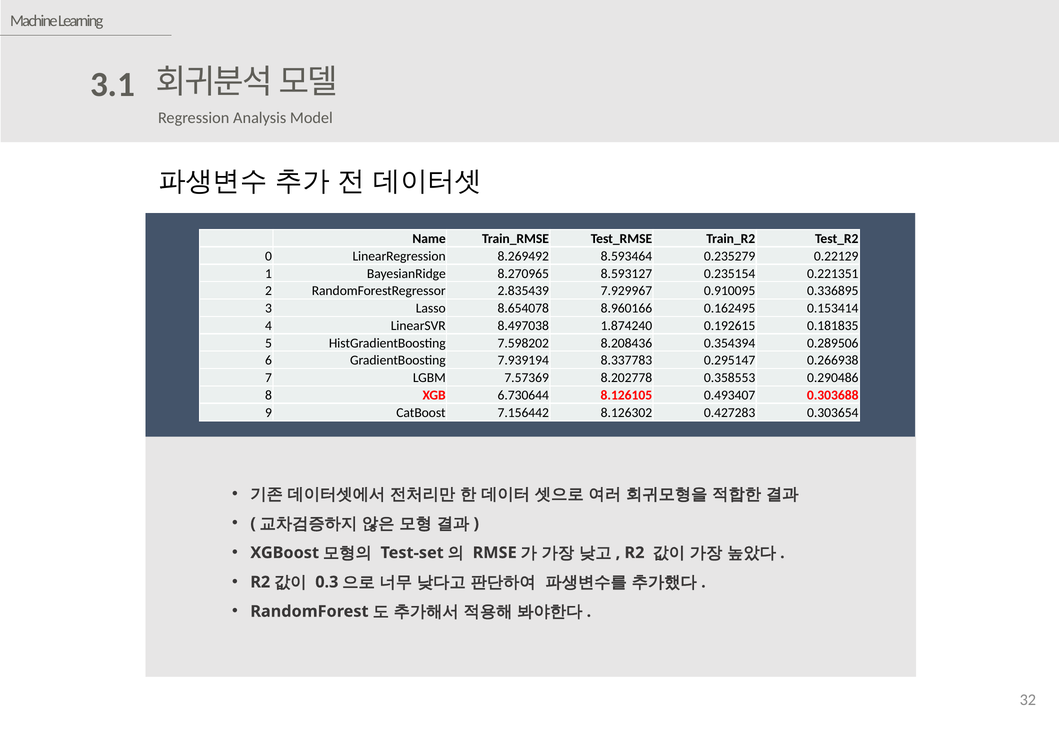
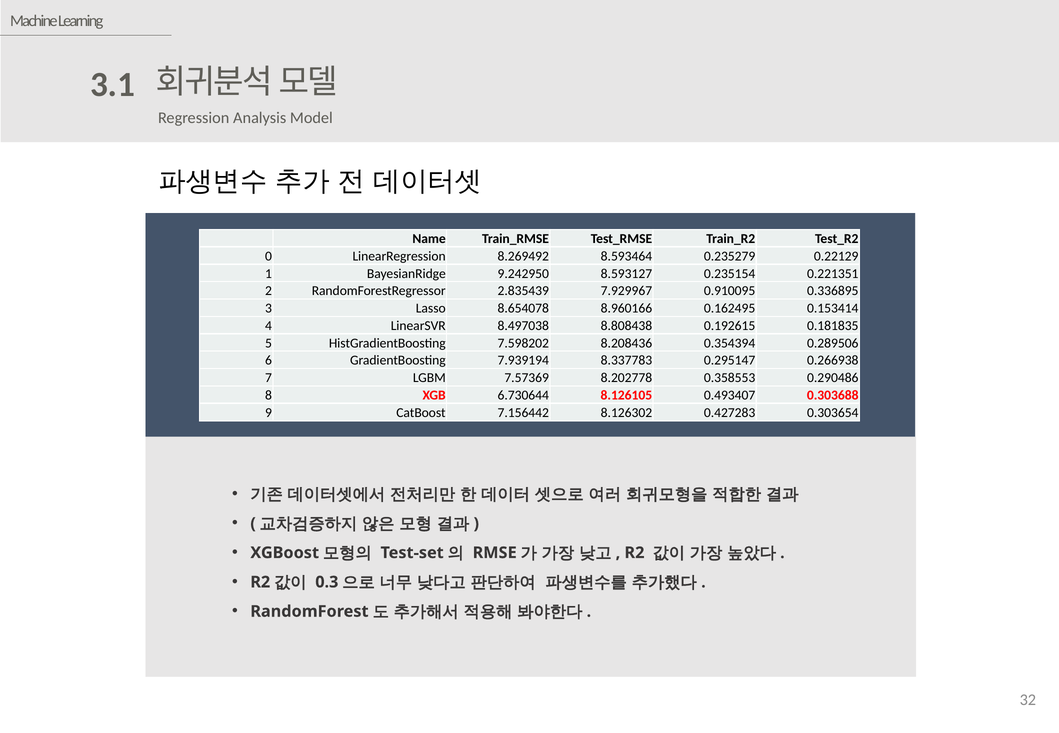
8.270965: 8.270965 -> 9.242950
1.874240: 1.874240 -> 8.808438
